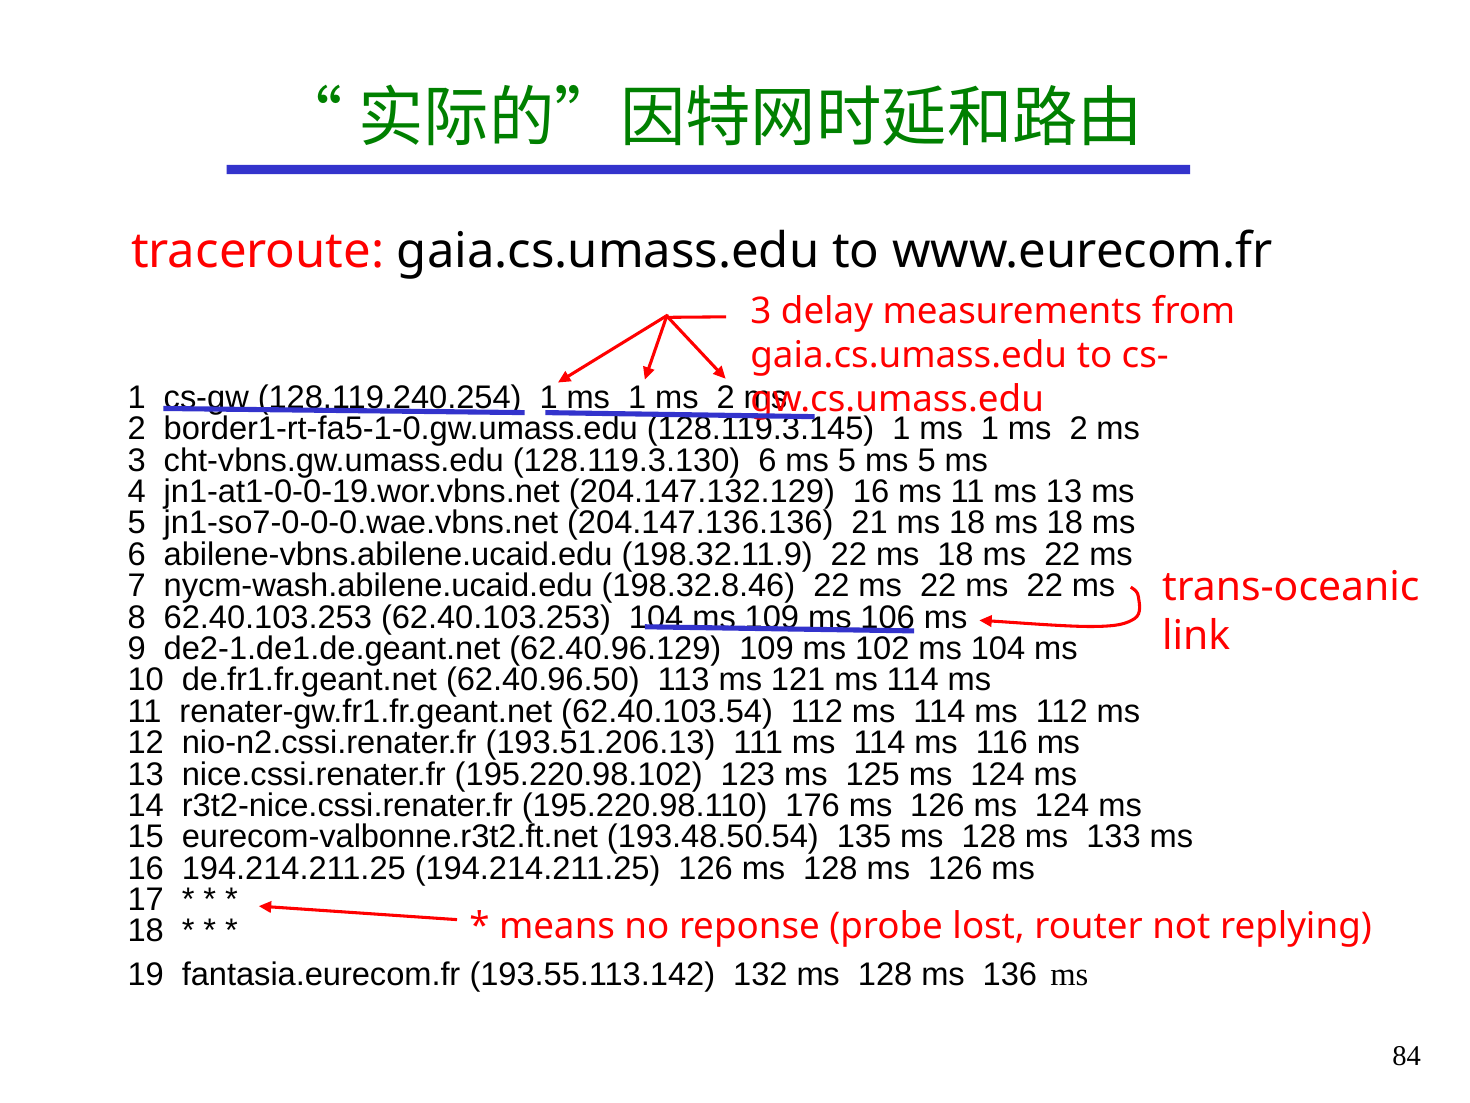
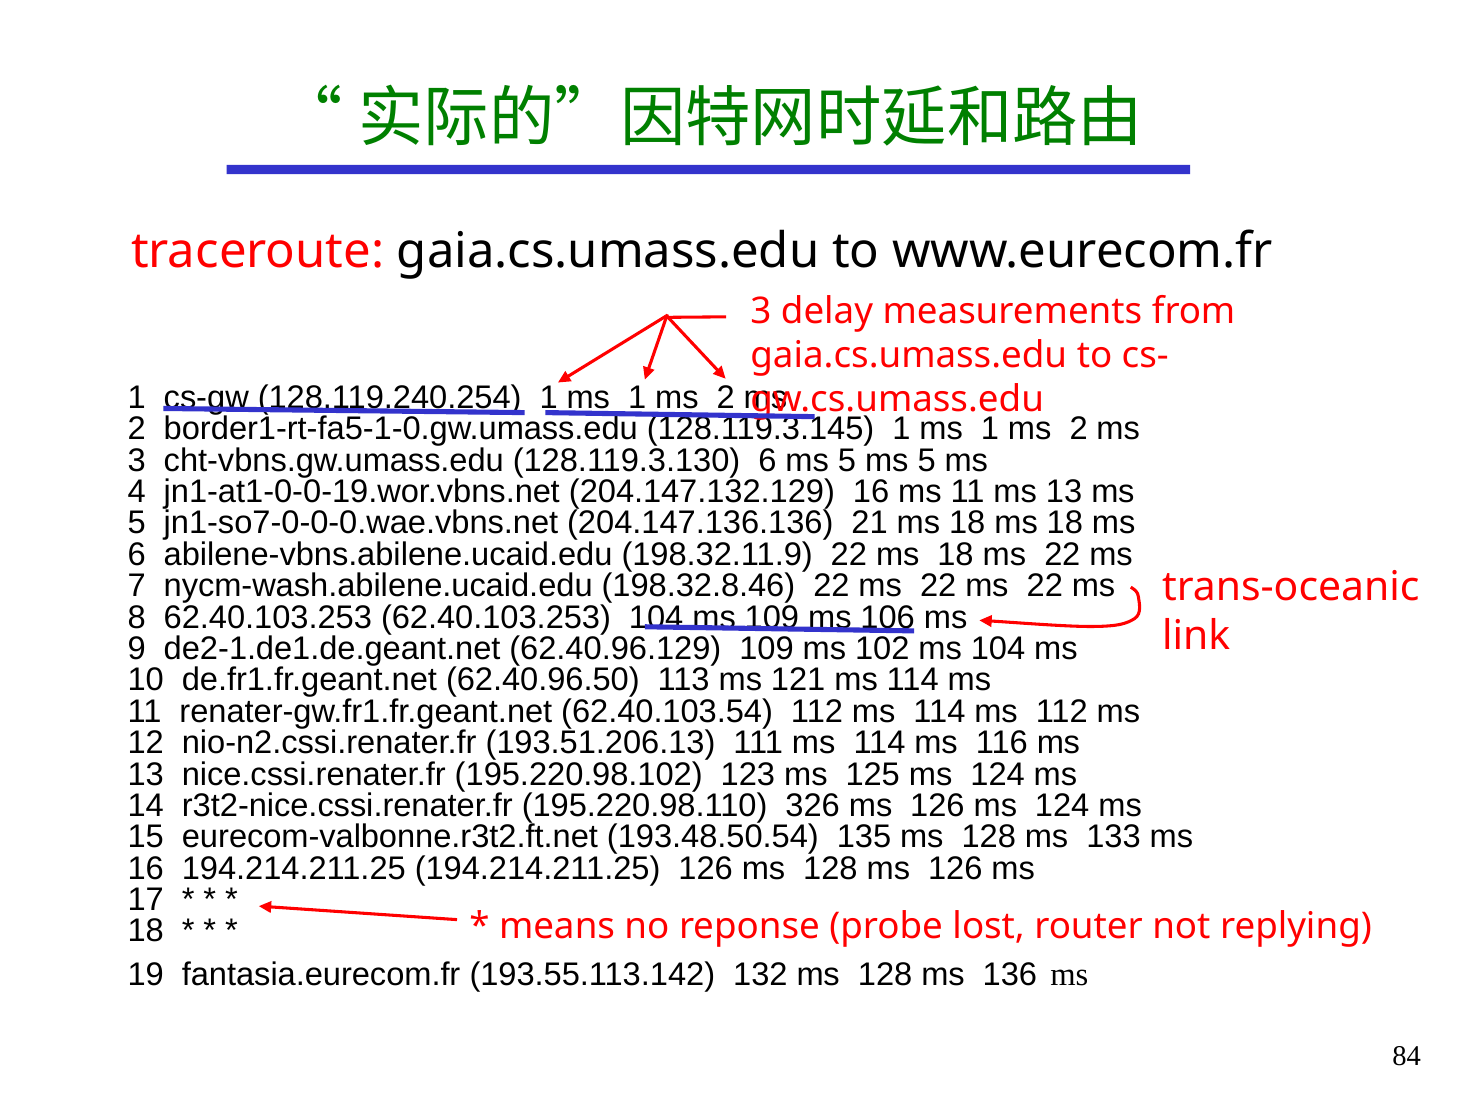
176: 176 -> 326
